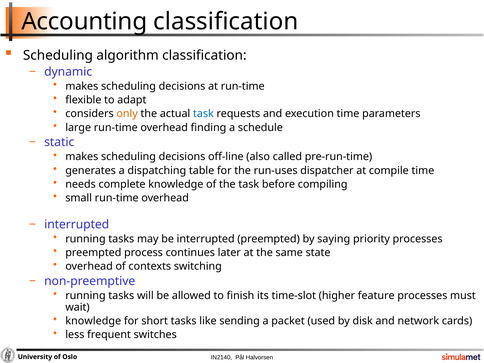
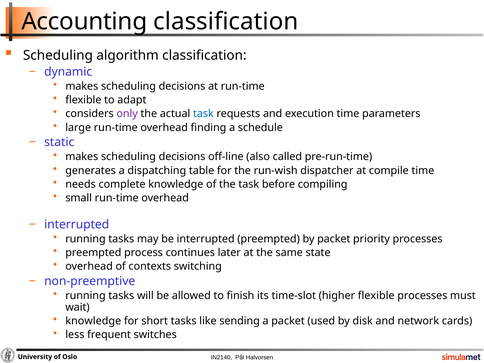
only colour: orange -> purple
run-uses: run-uses -> run-wish
by saying: saying -> packet
higher feature: feature -> flexible
